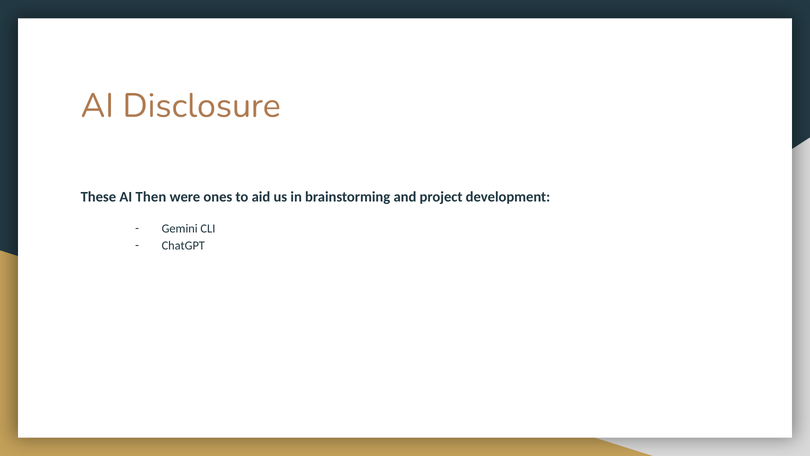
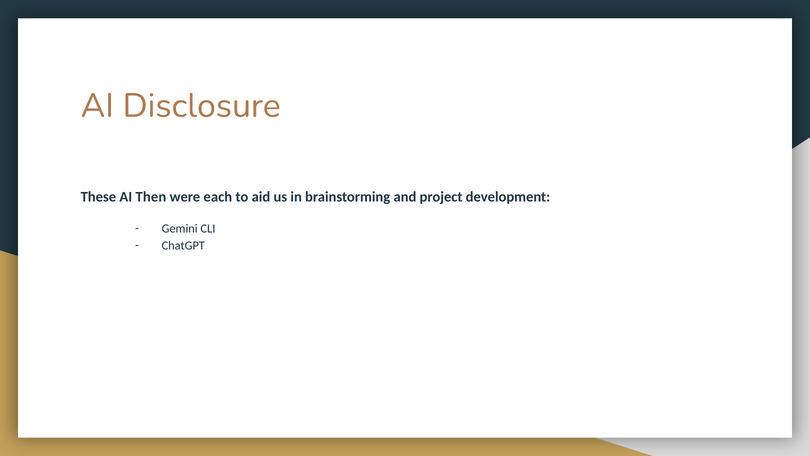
ones: ones -> each
